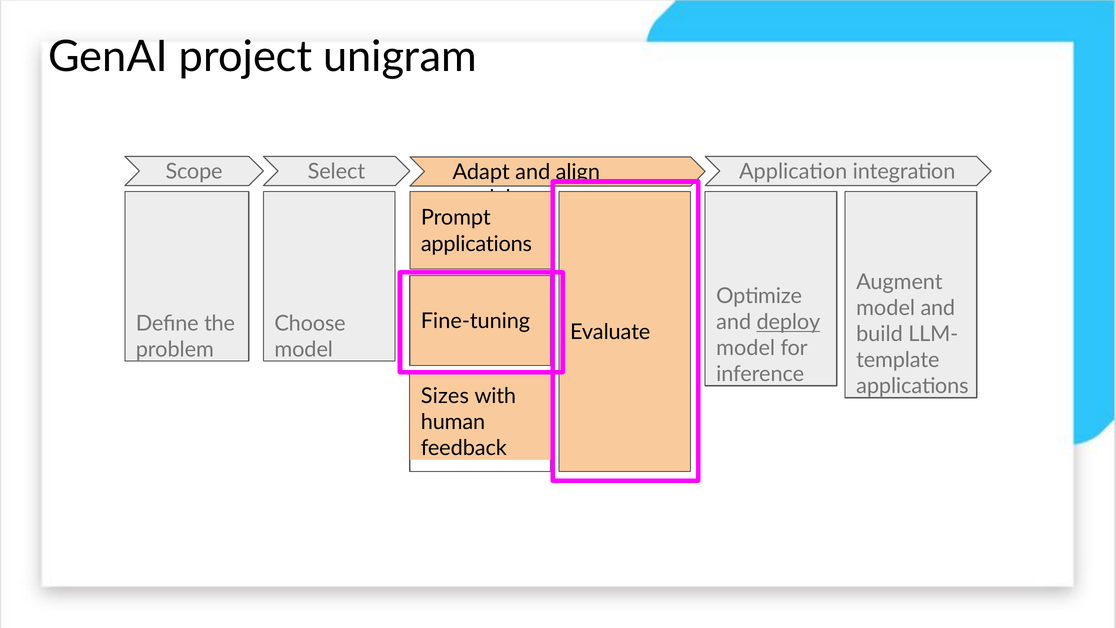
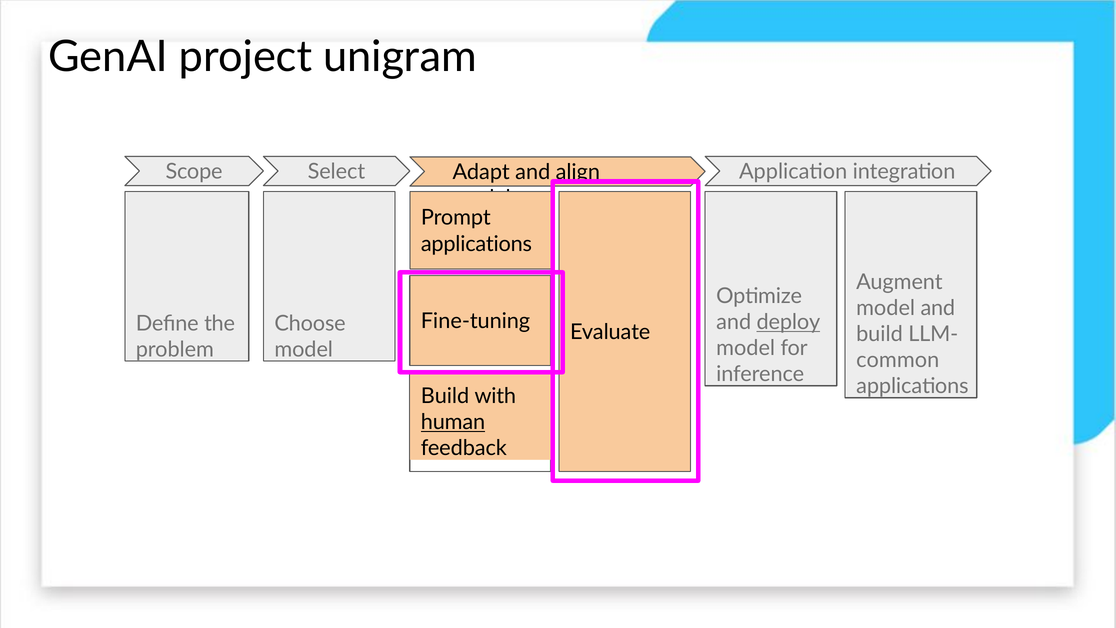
template: template -> common
Sizes at (445, 396): Sizes -> Build
human underline: none -> present
